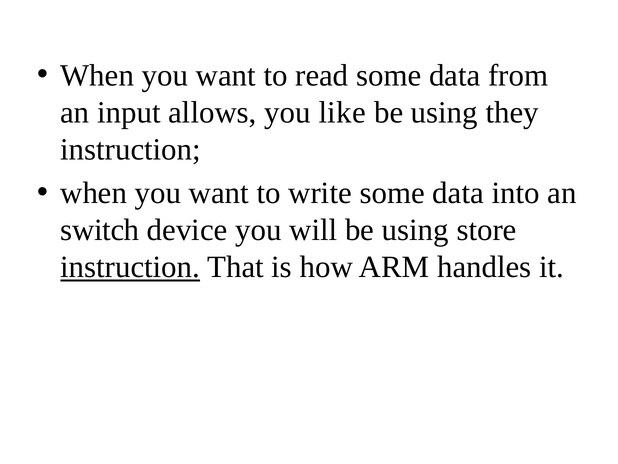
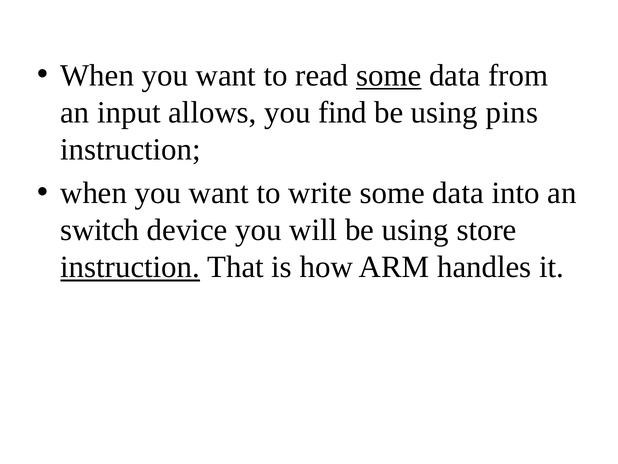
some at (389, 75) underline: none -> present
like: like -> find
they: they -> pins
